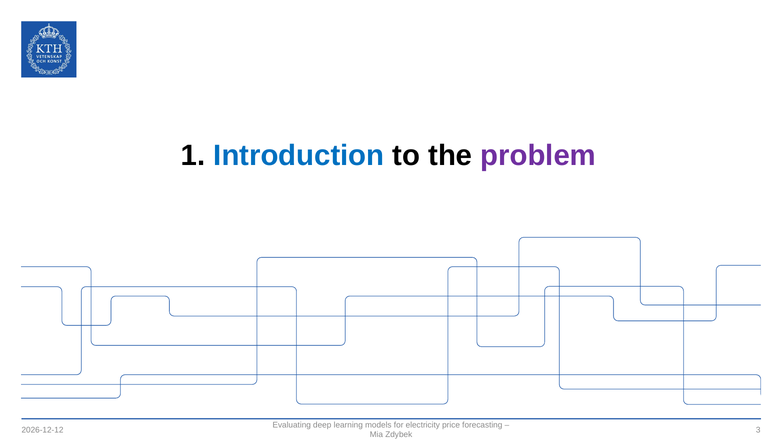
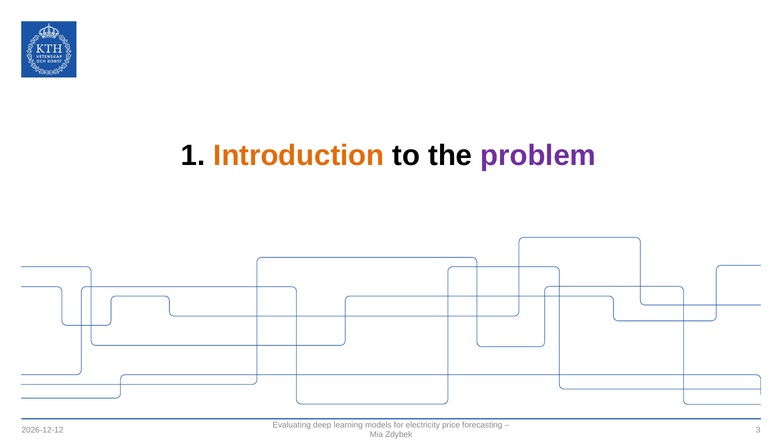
Introduction colour: blue -> orange
